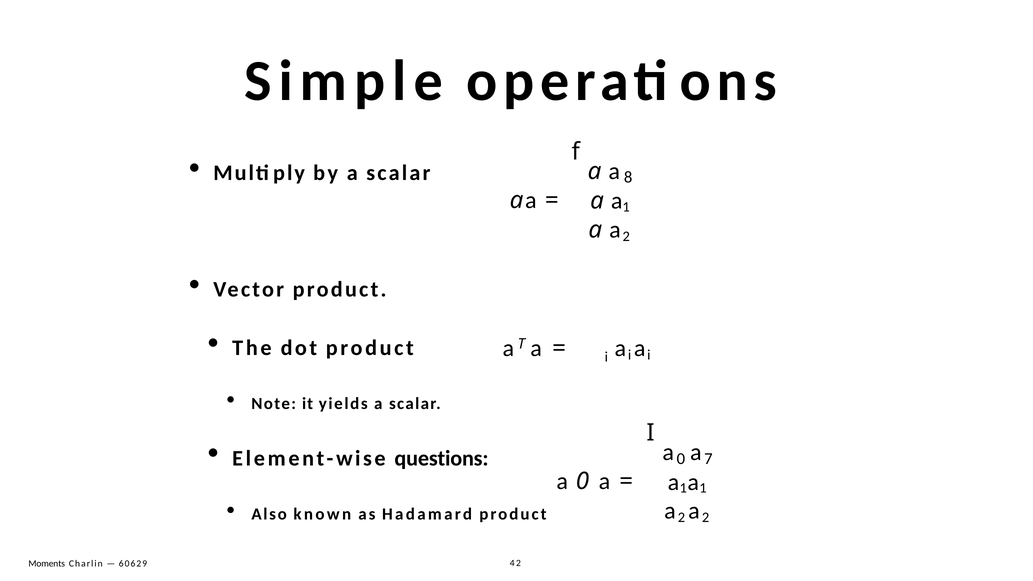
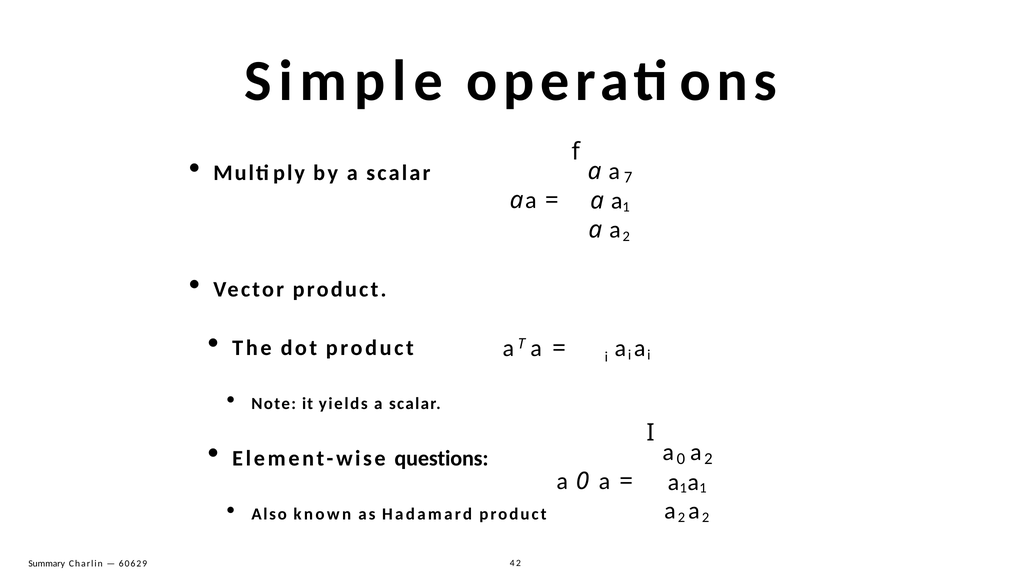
8: 8 -> 7
0 7: 7 -> 2
Moments: Moments -> Summary
